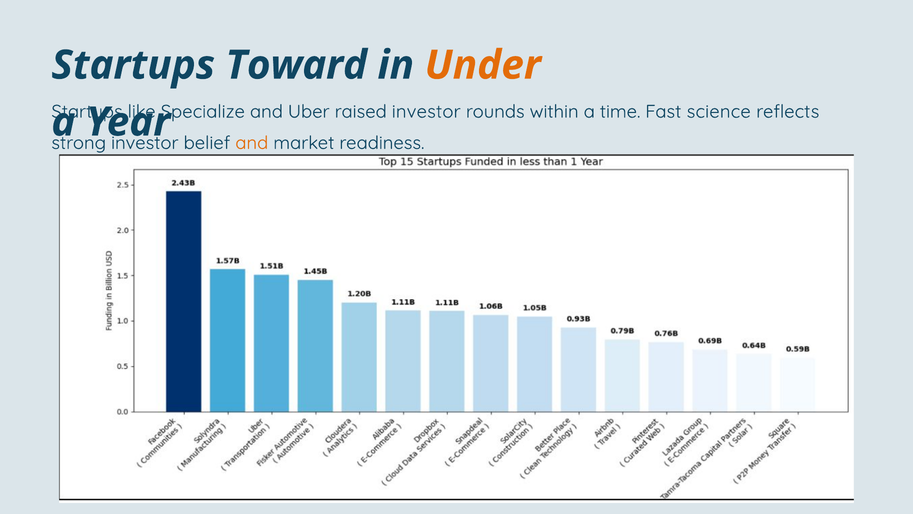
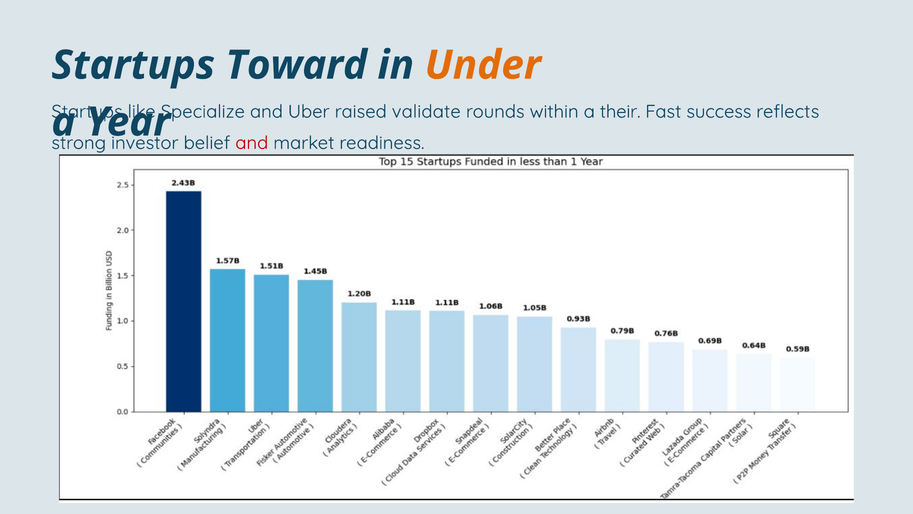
raised investor: investor -> validate
time: time -> their
science: science -> success
and at (252, 143) colour: orange -> red
